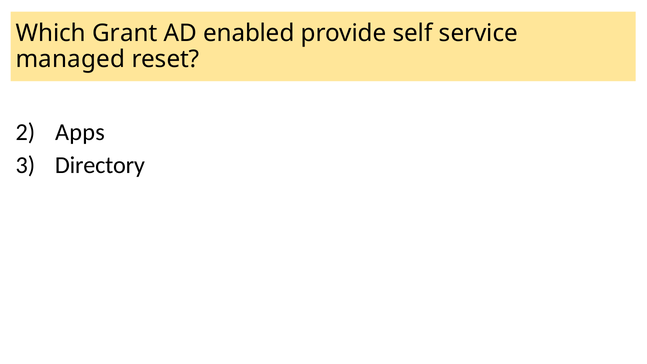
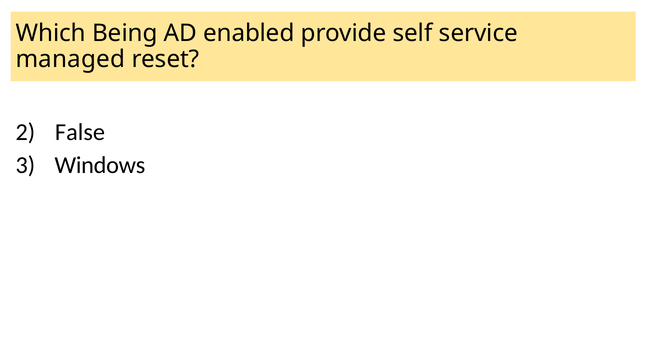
Grant: Grant -> Being
Apps: Apps -> False
Directory: Directory -> Windows
